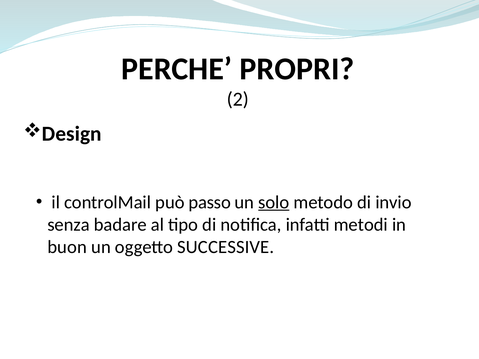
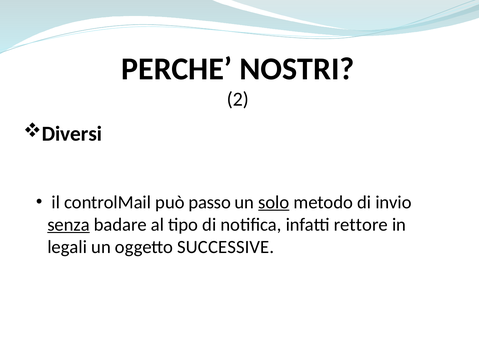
PROPRI: PROPRI -> NOSTRI
Design: Design -> Diversi
senza underline: none -> present
metodi: metodi -> rettore
buon: buon -> legali
